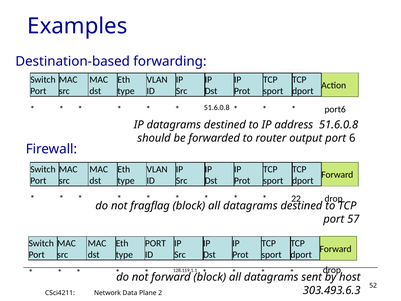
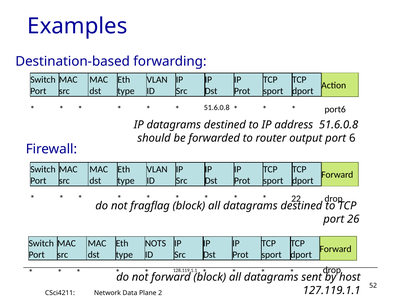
57: 57 -> 26
PORT at (155, 243): PORT -> NOTS
303.493.6.3: 303.493.6.3 -> 127.119.1.1
